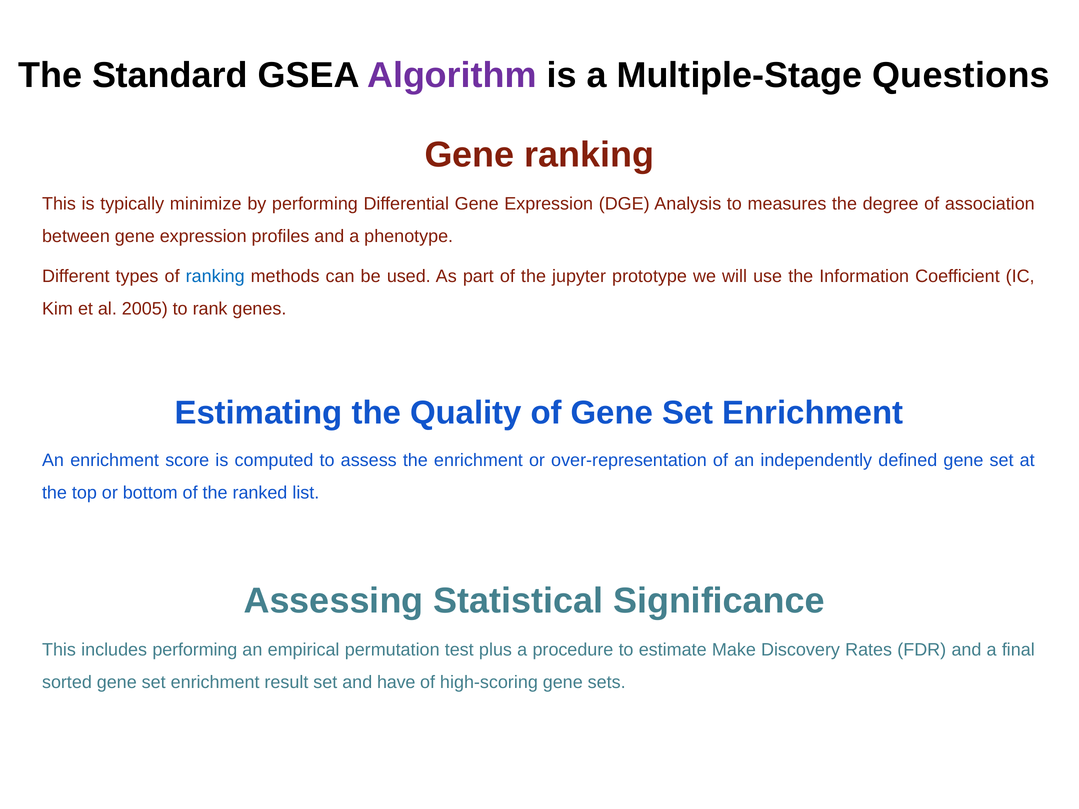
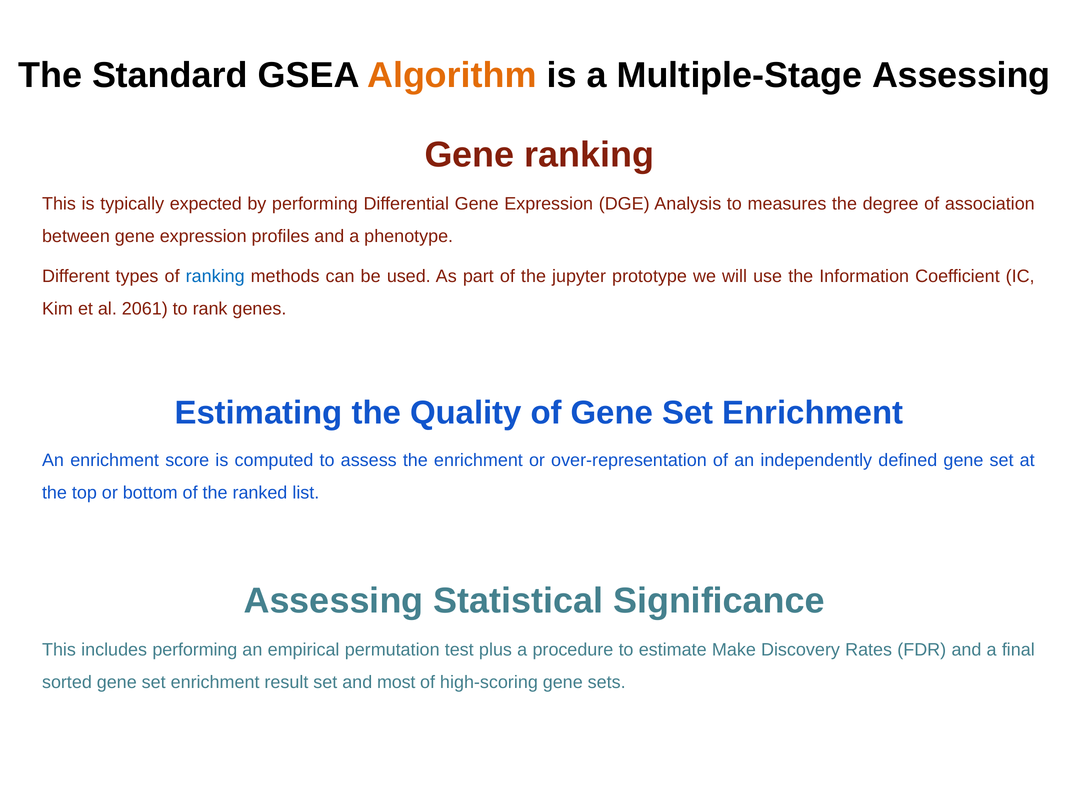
Algorithm colour: purple -> orange
Multiple-Stage Questions: Questions -> Assessing
minimize: minimize -> expected
2005: 2005 -> 2061
have: have -> most
